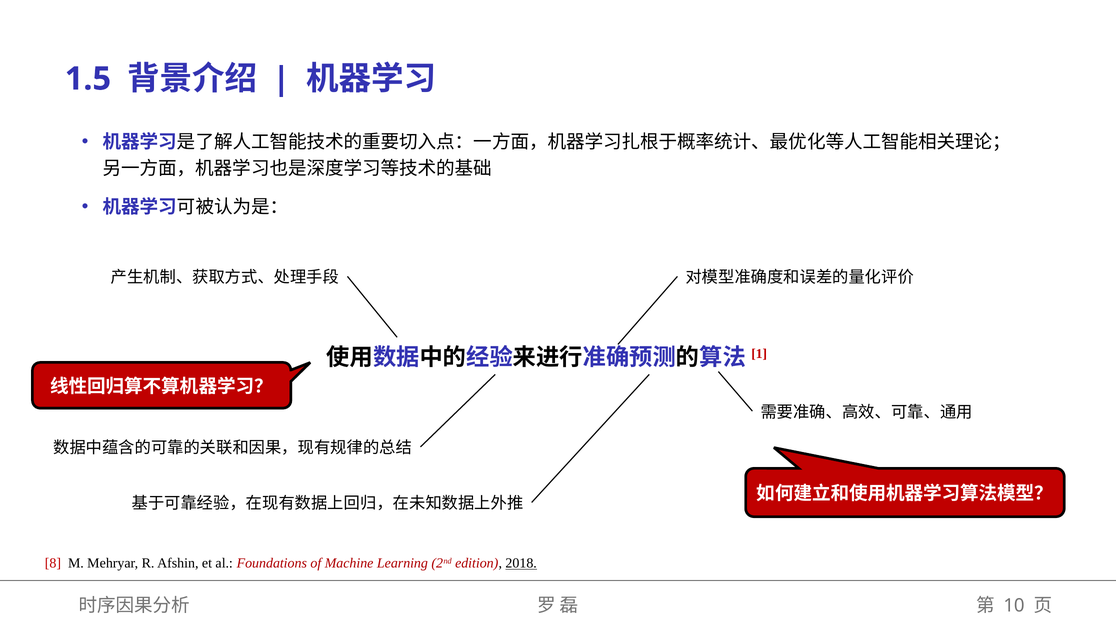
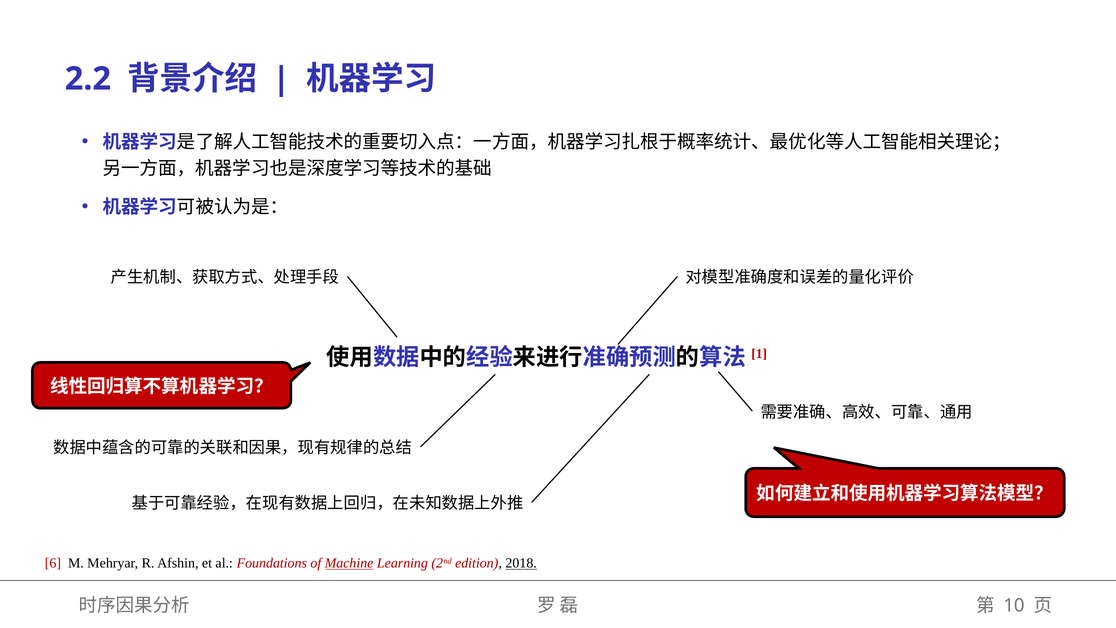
1.5: 1.5 -> 2.2
8: 8 -> 6
Machine underline: none -> present
